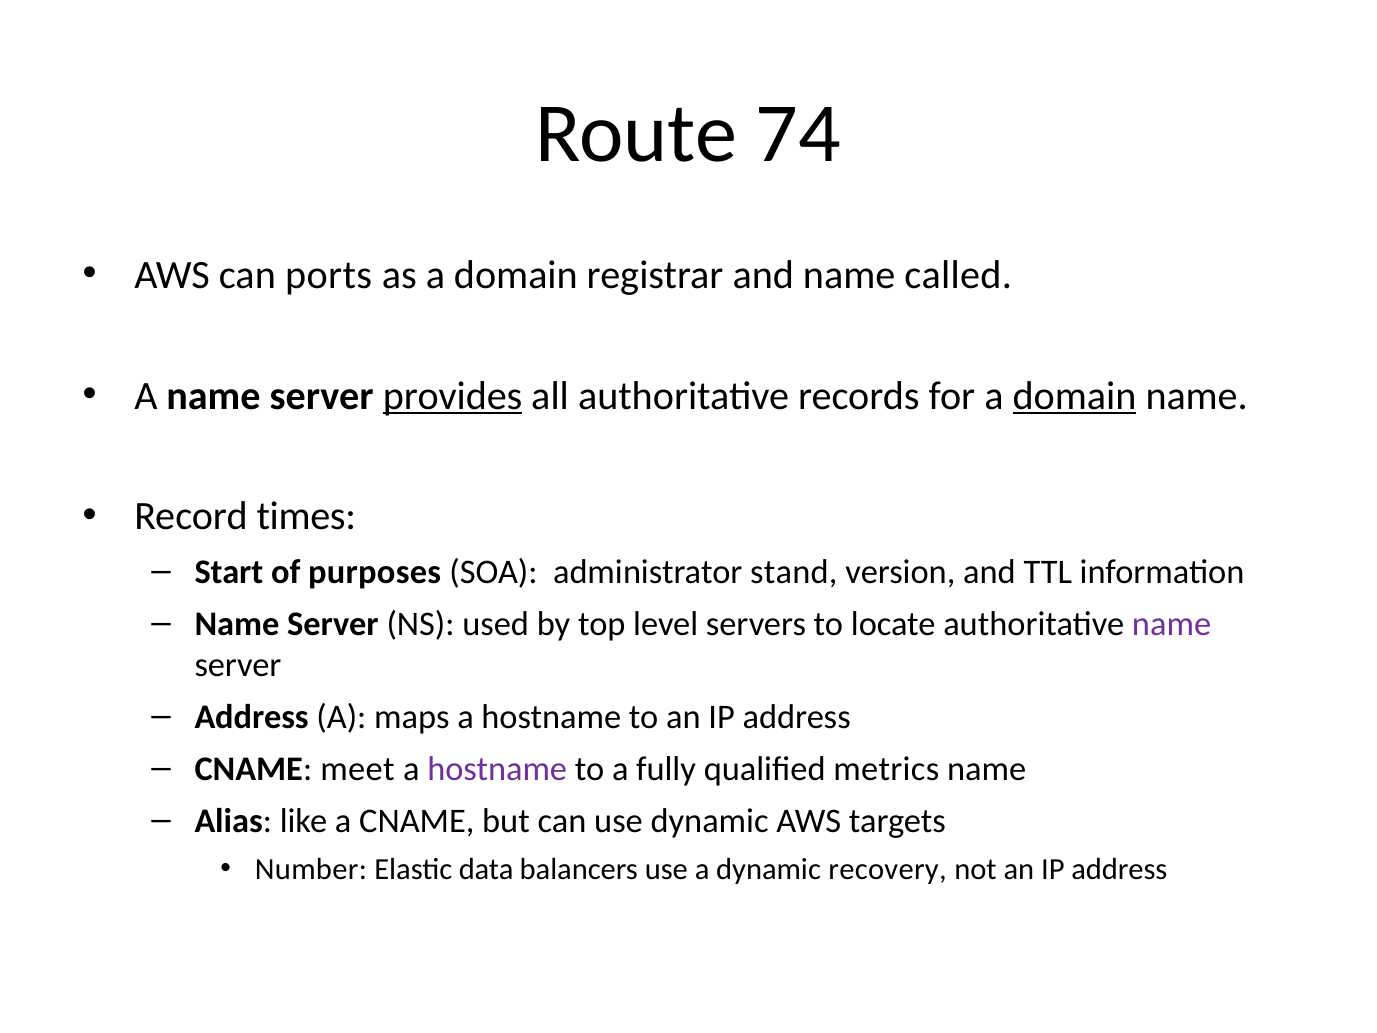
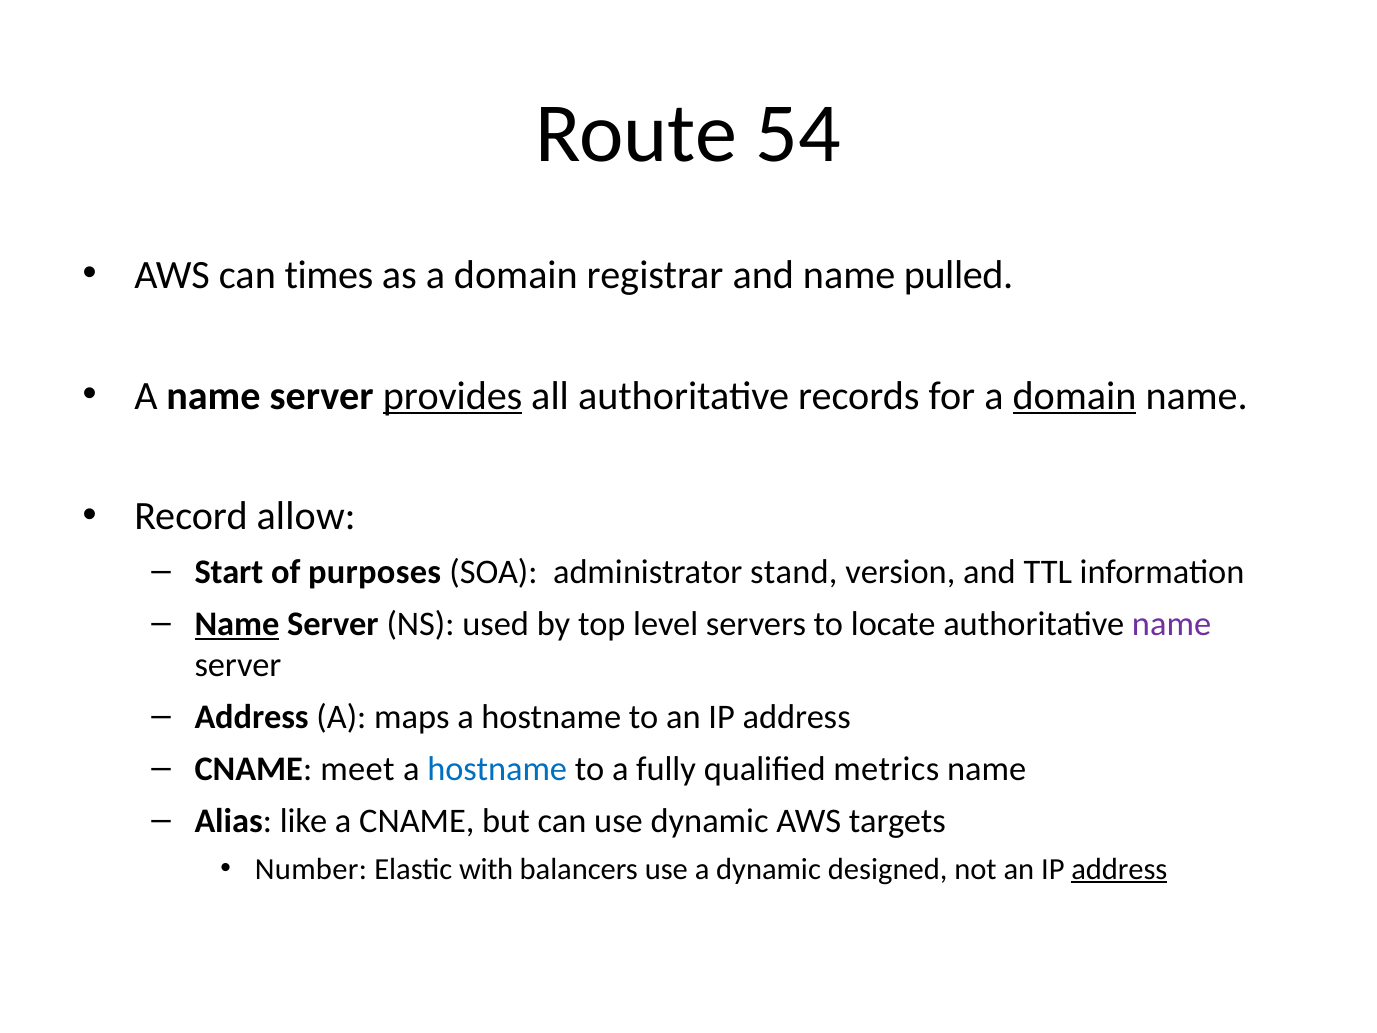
74: 74 -> 54
ports: ports -> times
called: called -> pulled
times: times -> allow
Name at (237, 624) underline: none -> present
hostname at (497, 769) colour: purple -> blue
data: data -> with
recovery: recovery -> designed
address at (1119, 869) underline: none -> present
